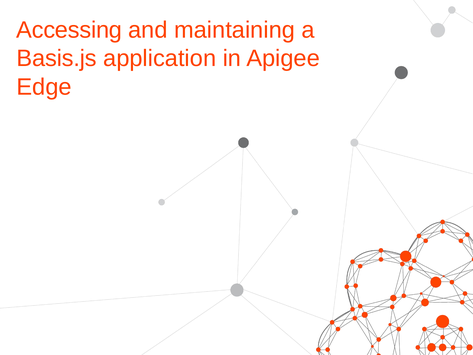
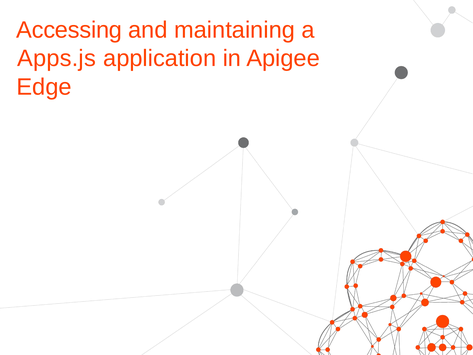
Basis.js: Basis.js -> Apps.js
